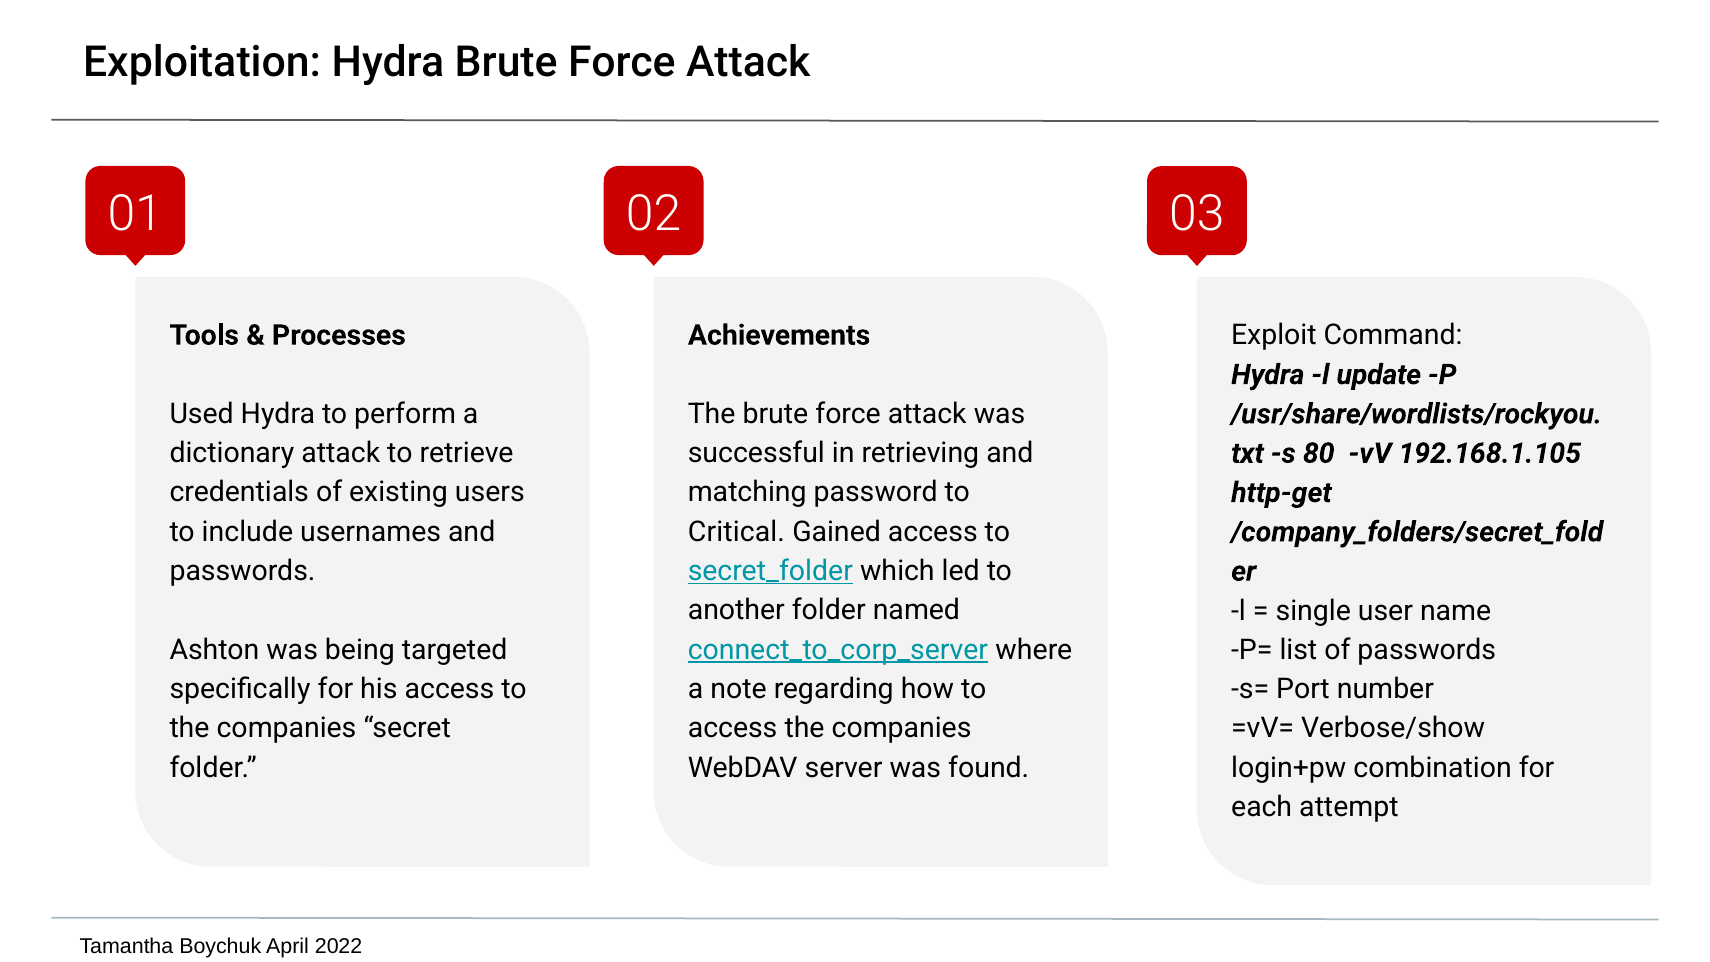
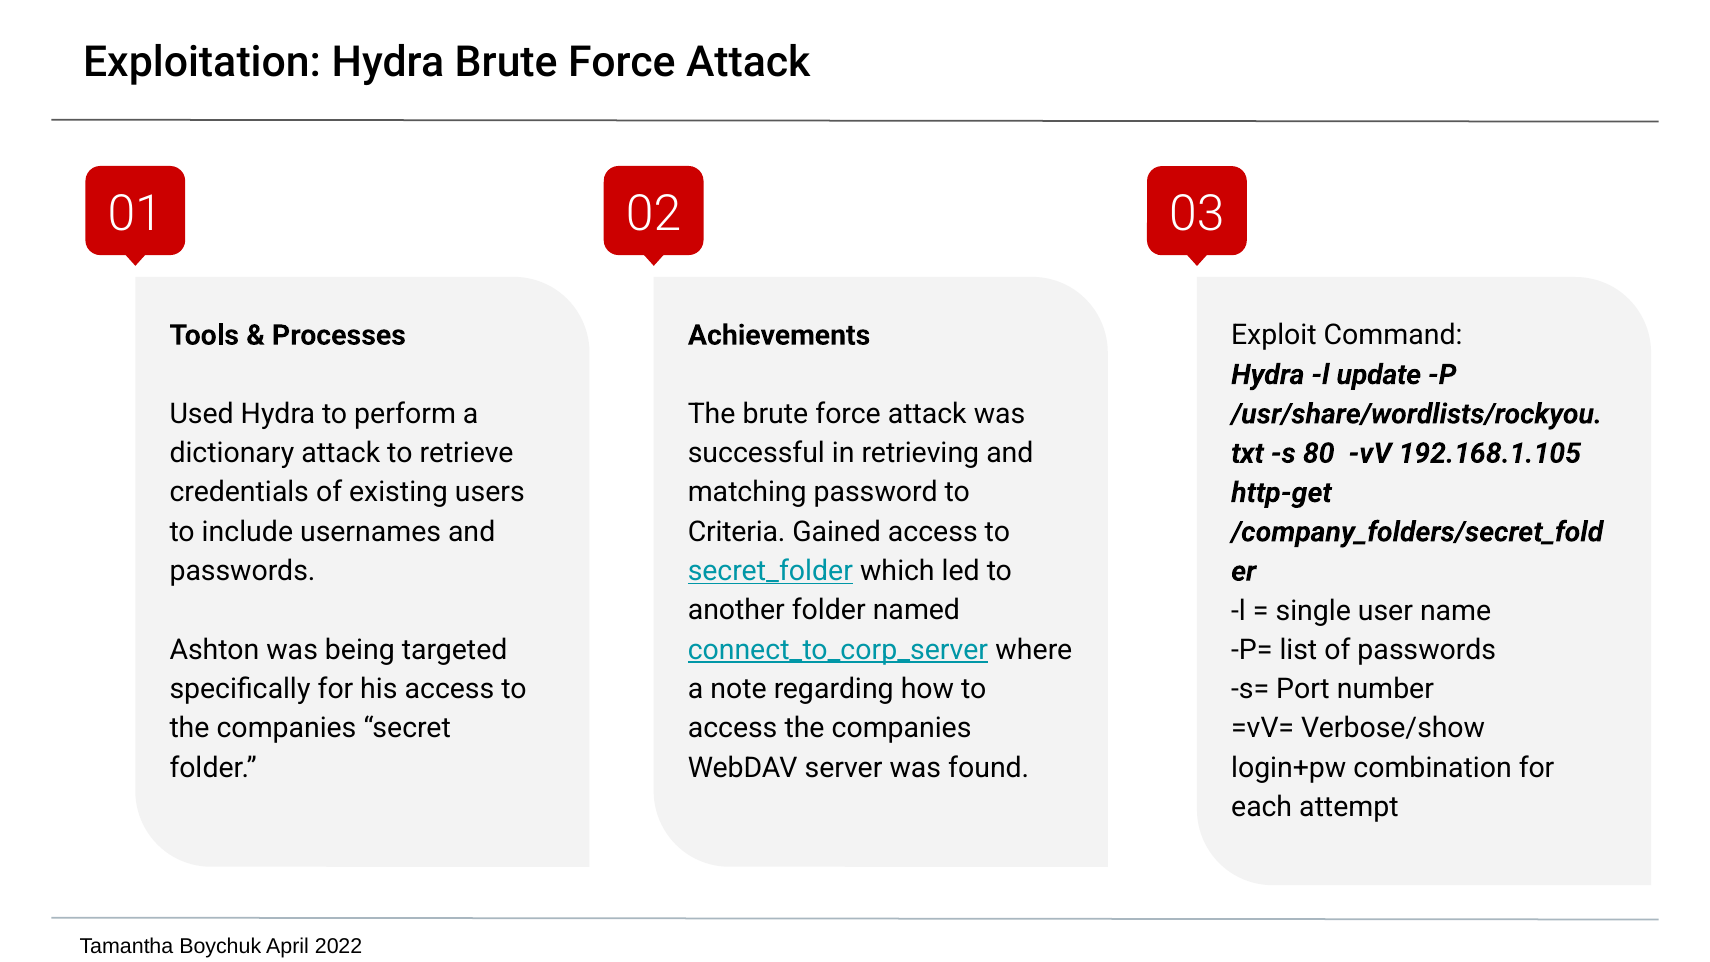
Critical: Critical -> Criteria
